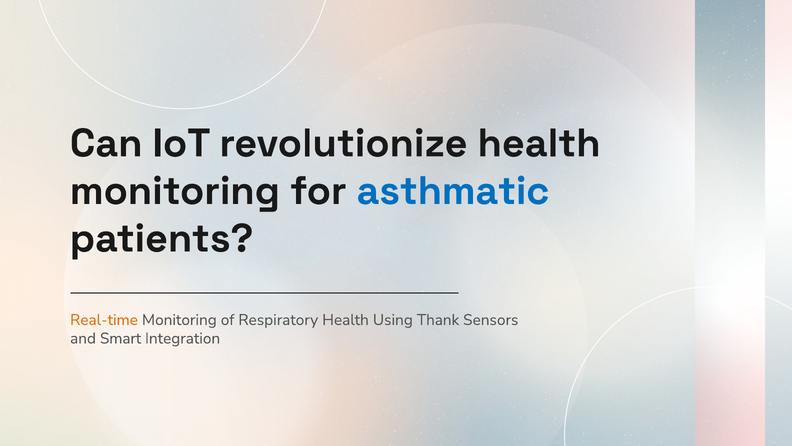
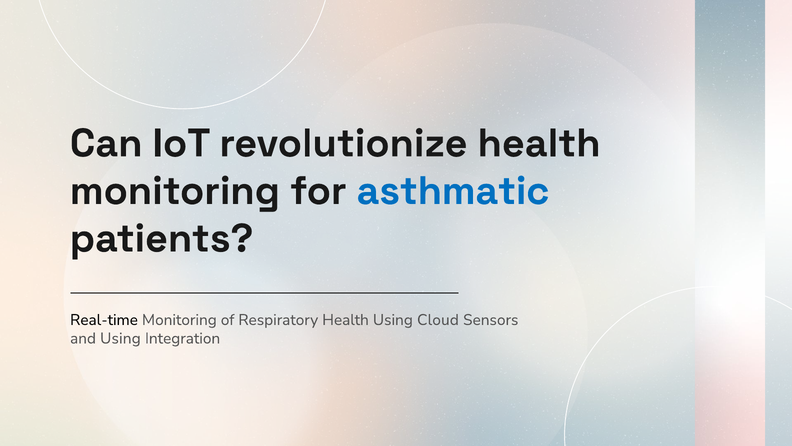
Real-time colour: orange -> black
Thank: Thank -> Cloud
and Smart: Smart -> Using
